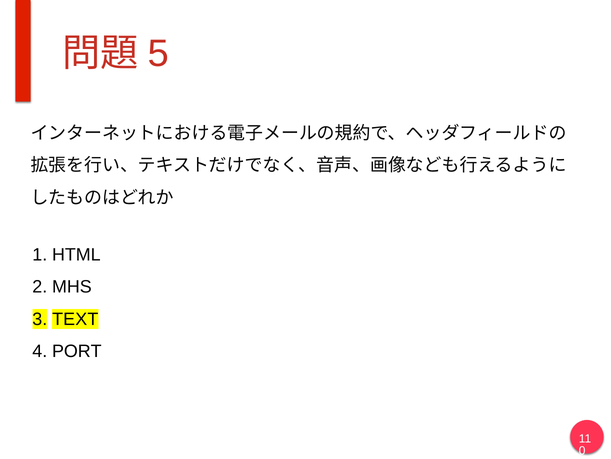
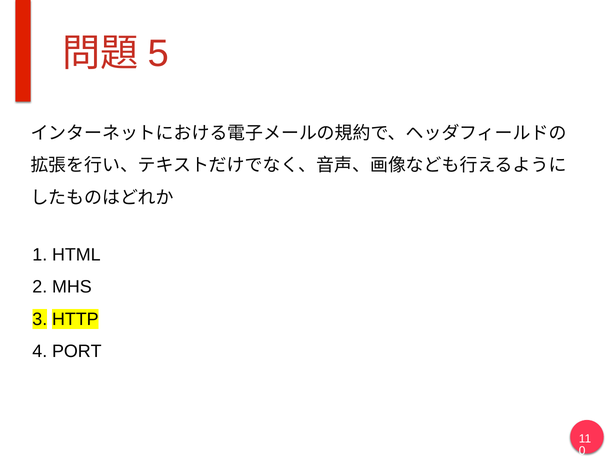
TEXT: TEXT -> HTTP
